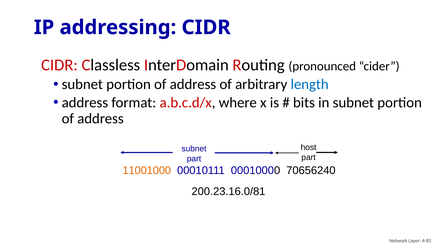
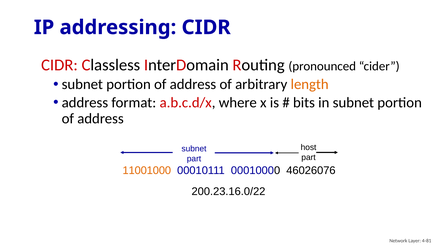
length colour: blue -> orange
70656240: 70656240 -> 46026076
200.23.16.0/81: 200.23.16.0/81 -> 200.23.16.0/22
